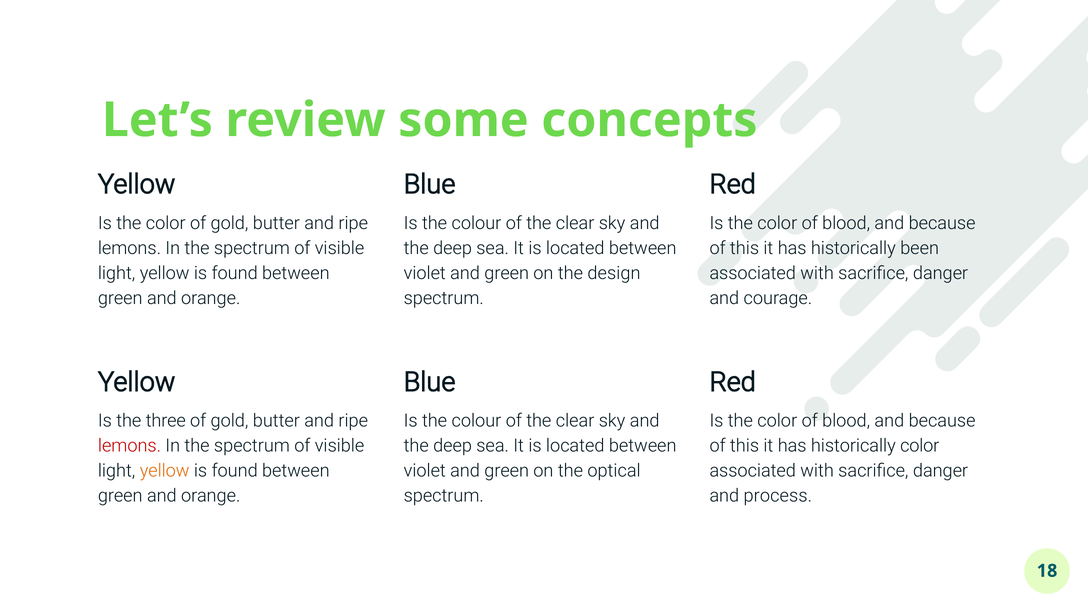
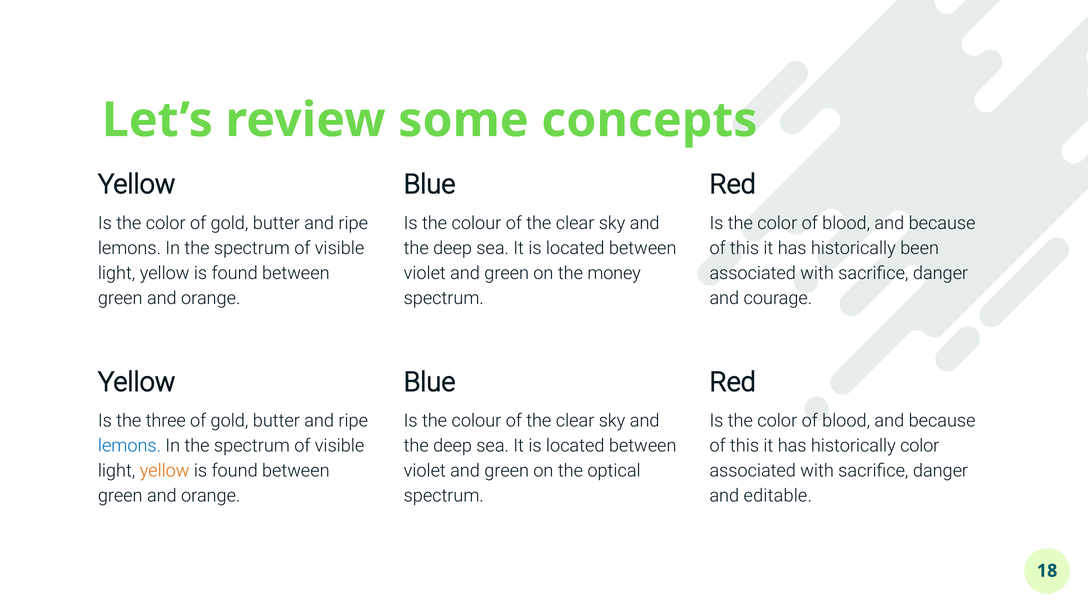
design: design -> money
lemons at (129, 446) colour: red -> blue
process: process -> editable
